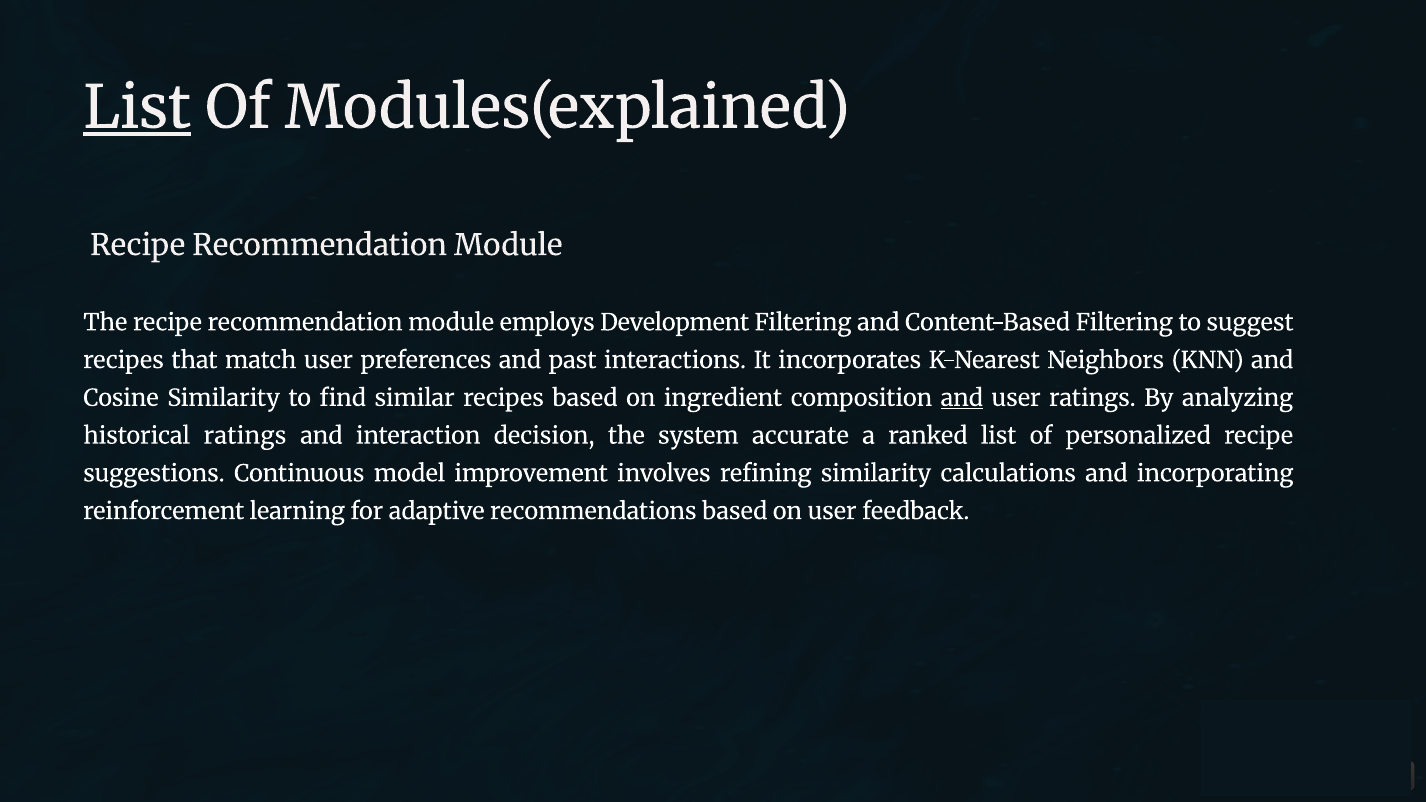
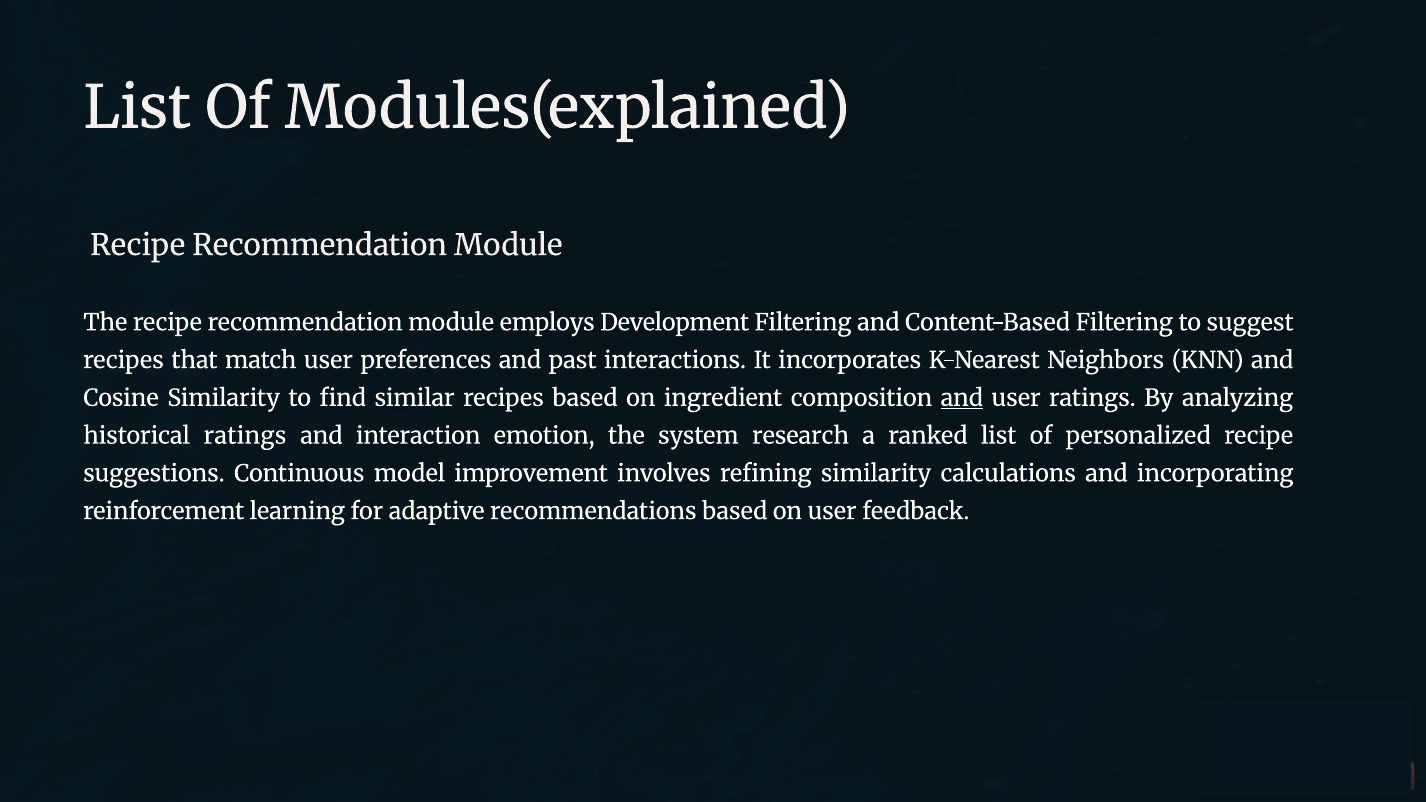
List at (137, 108) underline: present -> none
decision: decision -> emotion
accurate: accurate -> research
